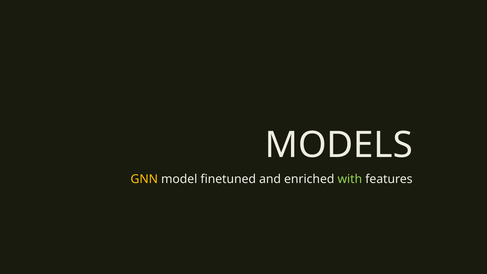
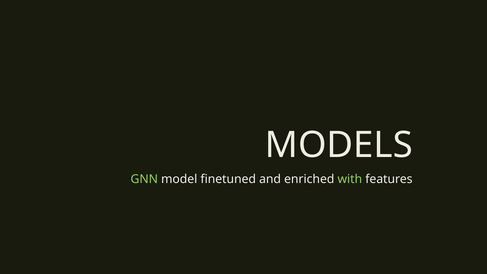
GNN colour: yellow -> light green
